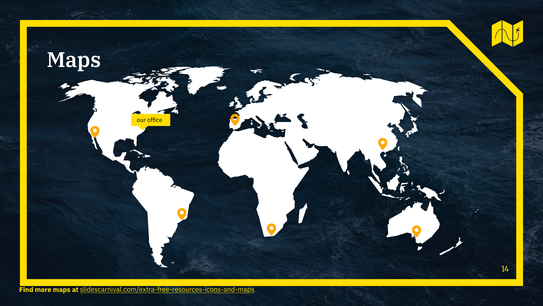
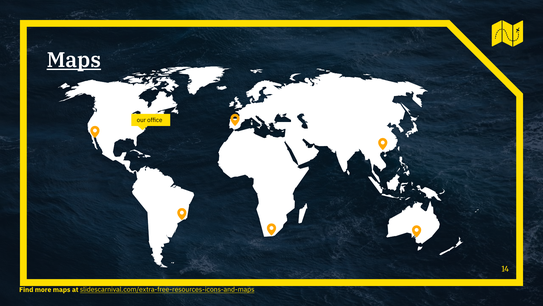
Maps at (74, 60) underline: none -> present
